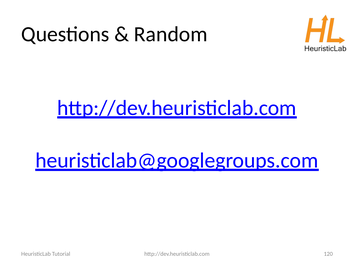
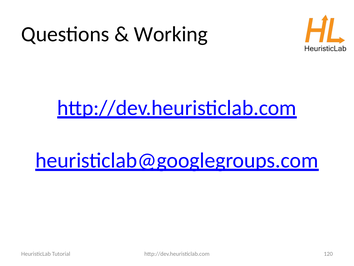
Random: Random -> Working
